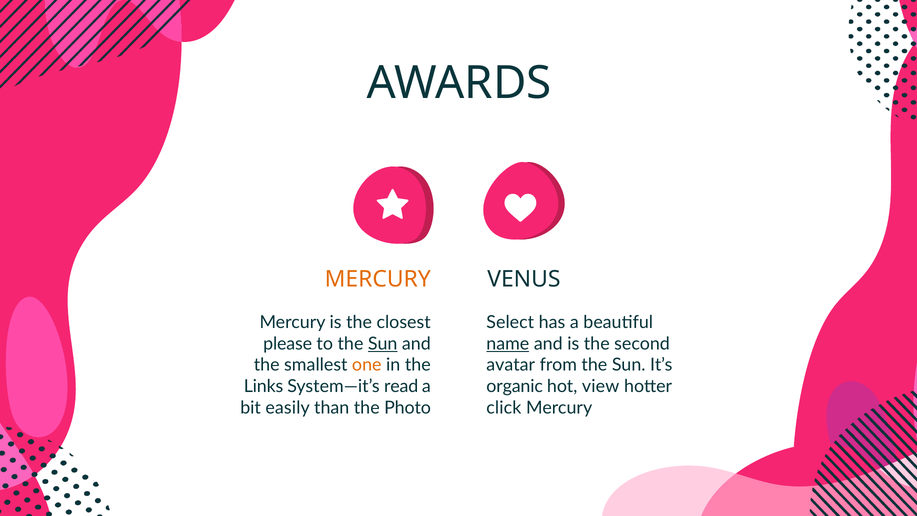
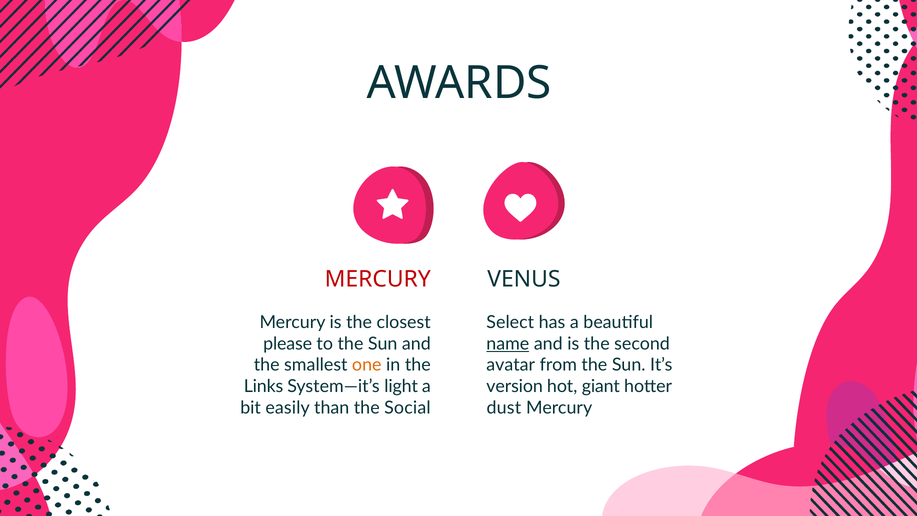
MERCURY at (378, 279) colour: orange -> red
Sun at (383, 344) underline: present -> none
read: read -> light
organic: organic -> version
view: view -> giant
Photo: Photo -> Social
click: click -> dust
